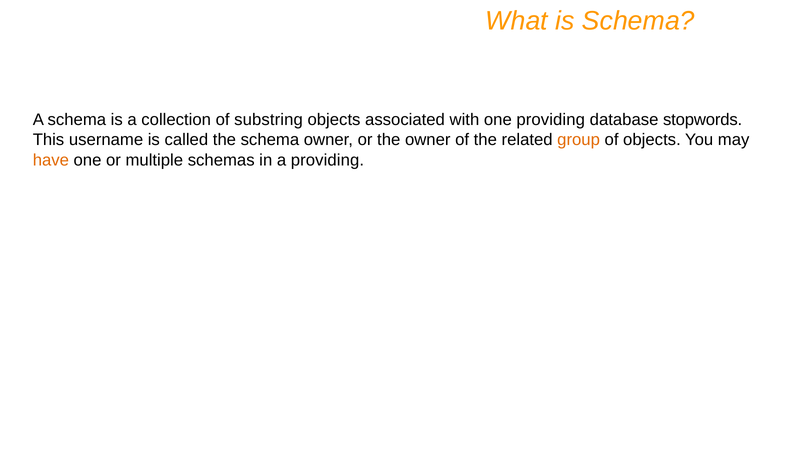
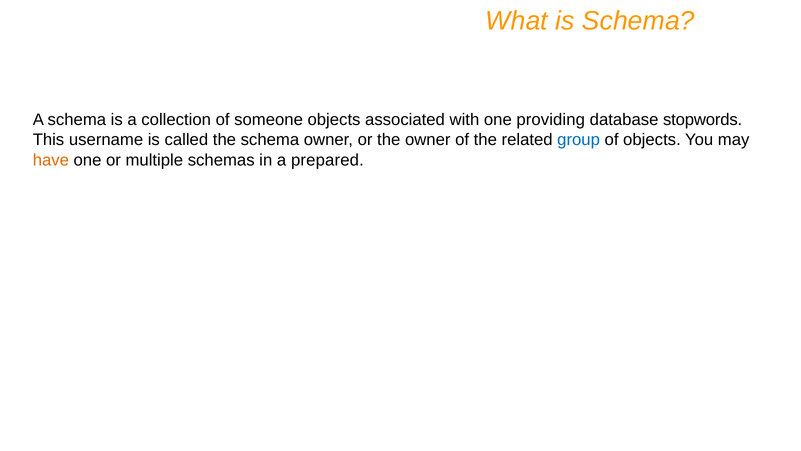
substring: substring -> someone
group colour: orange -> blue
a providing: providing -> prepared
